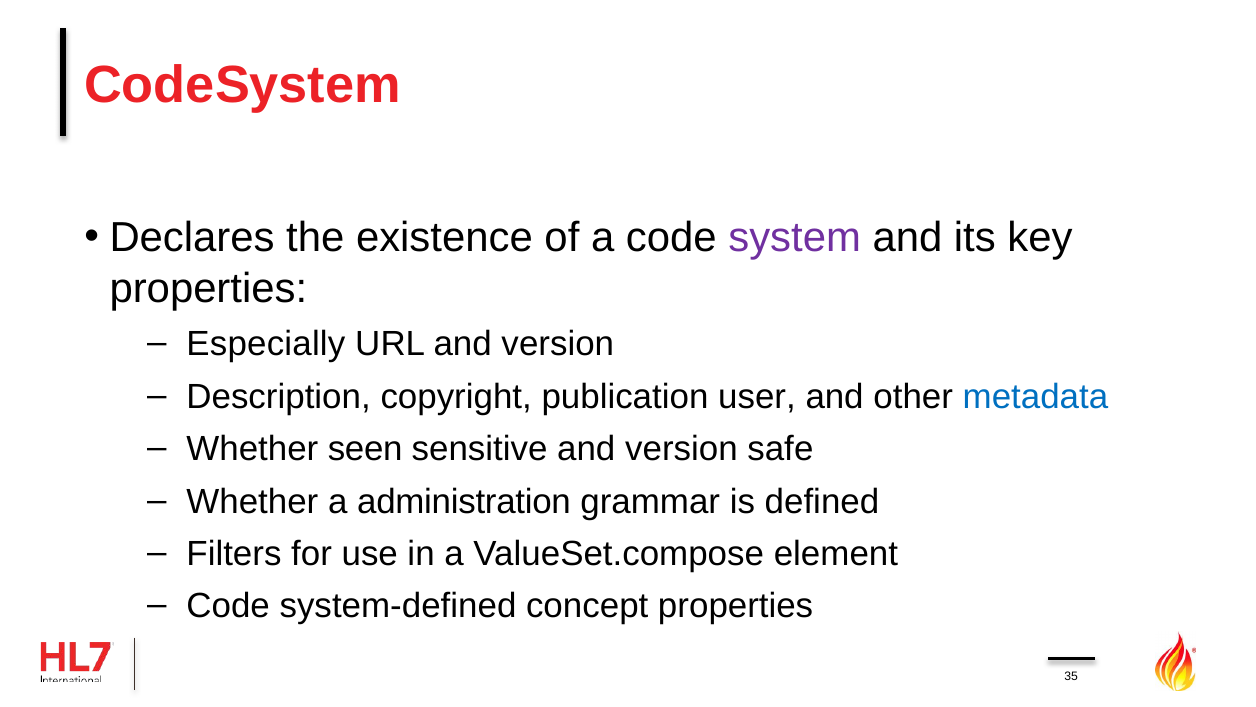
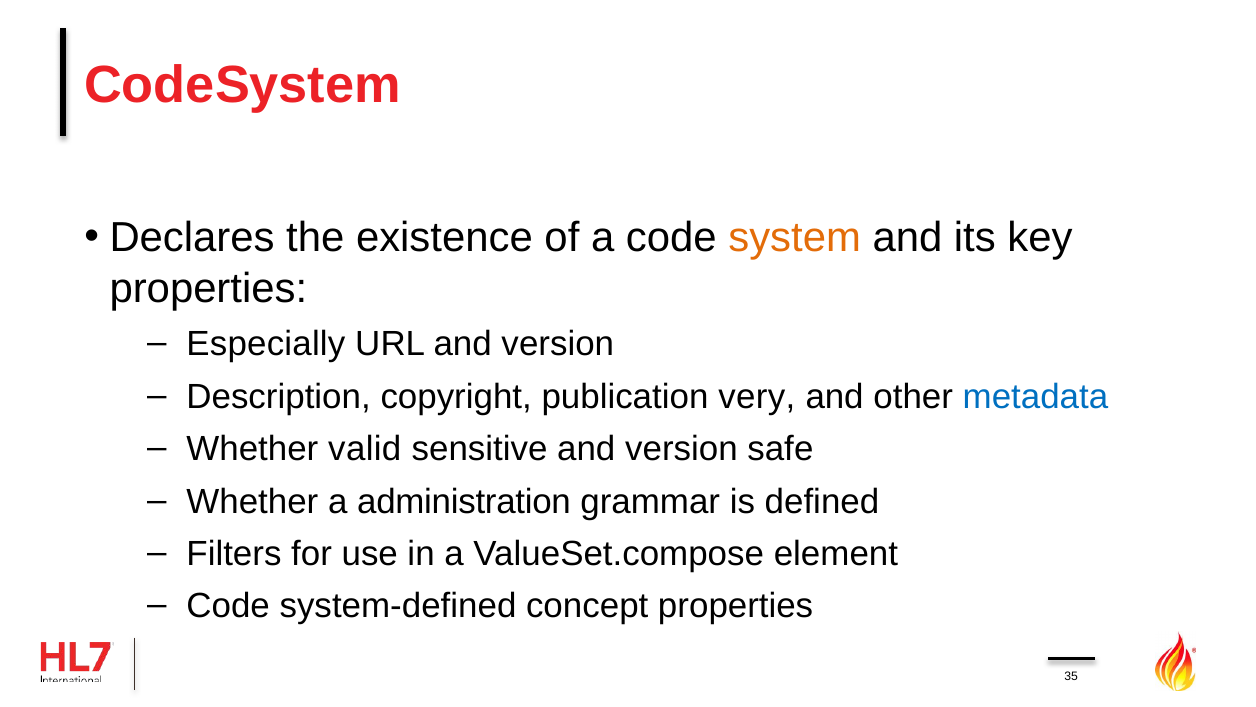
system colour: purple -> orange
user: user -> very
seen: seen -> valid
